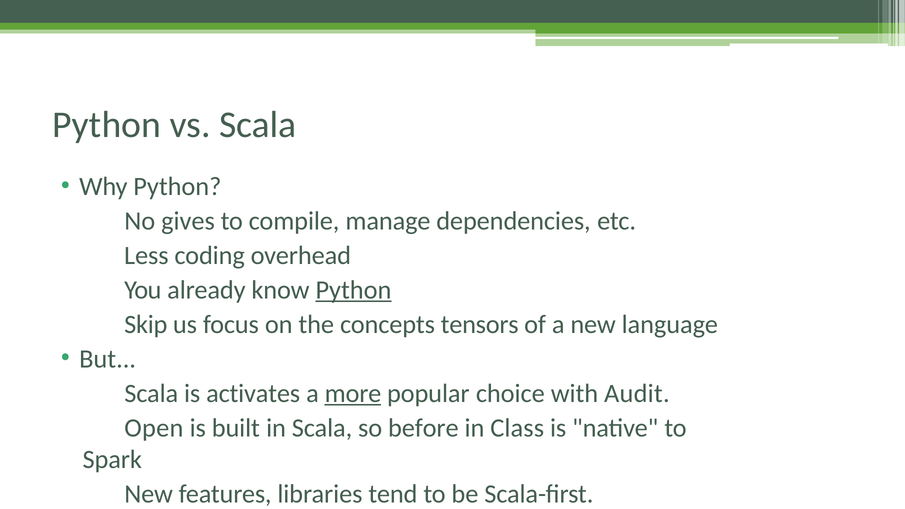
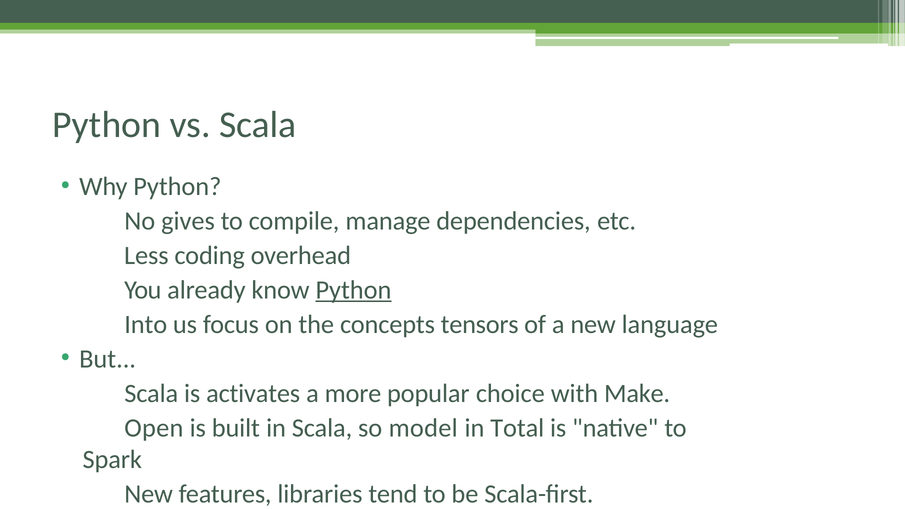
Skip: Skip -> Into
more underline: present -> none
Audit: Audit -> Make
before: before -> model
Class: Class -> Total
